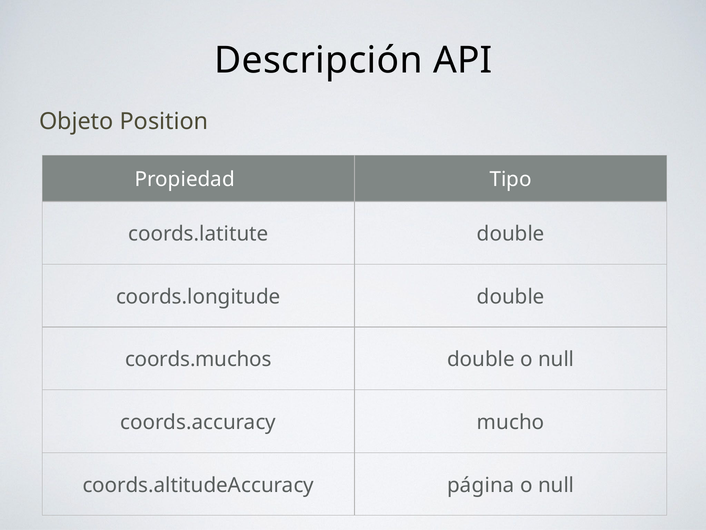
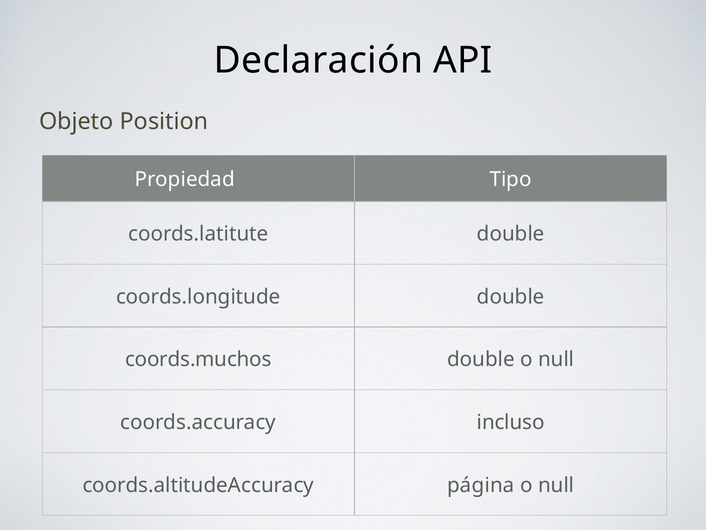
Descripción: Descripción -> Declaración
mucho: mucho -> incluso
